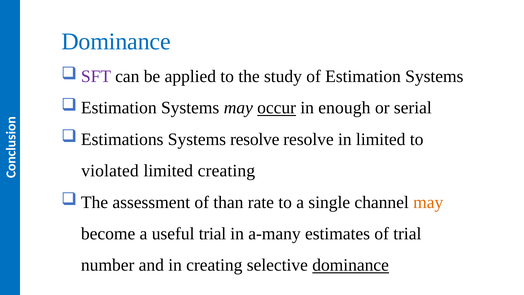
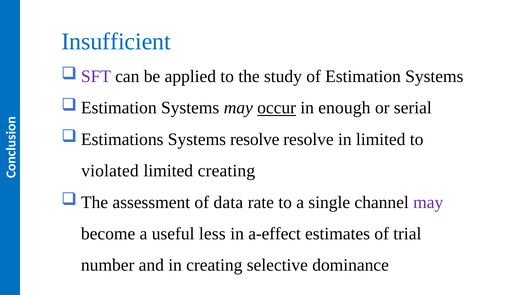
Dominance at (116, 41): Dominance -> Insufficient
than: than -> data
may at (428, 202) colour: orange -> purple
useful trial: trial -> less
a-many: a-many -> a-effect
dominance at (351, 265) underline: present -> none
